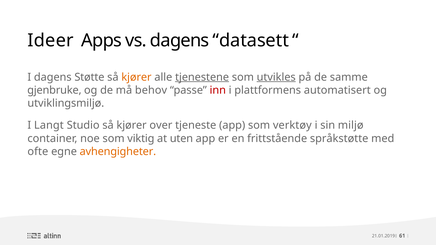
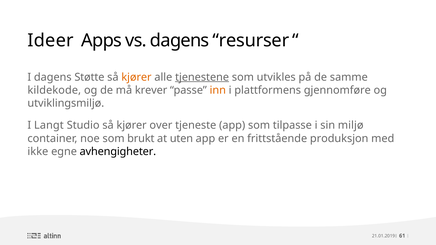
datasett: datasett -> resurser
utvikles underline: present -> none
gjenbruke: gjenbruke -> kildekode
behov: behov -> krever
inn colour: red -> orange
automatisert: automatisert -> gjennomføre
verktøy: verktøy -> tilpasse
viktig: viktig -> brukt
språkstøtte: språkstøtte -> produksjon
ofte: ofte -> ikke
avhengigheter colour: orange -> black
